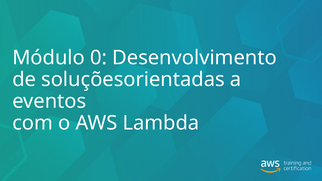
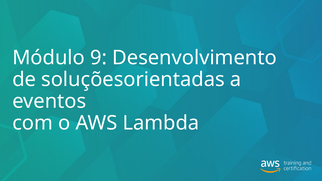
0: 0 -> 9
